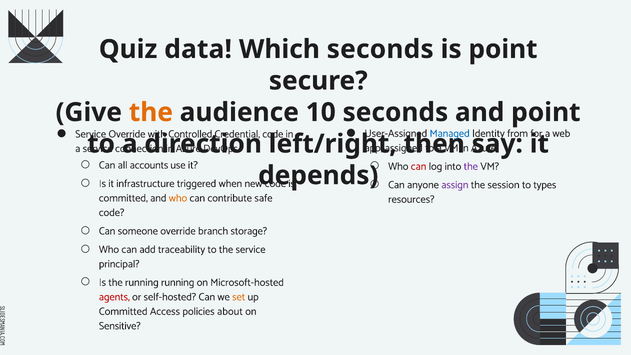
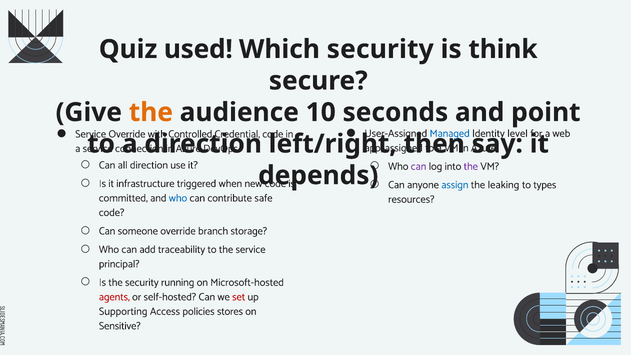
data: data -> used
Which seconds: seconds -> security
is point: point -> think
from: from -> level
all accounts: accounts -> direction
can at (419, 166) colour: red -> purple
assign colour: purple -> blue
session: session -> leaking
who at (178, 198) colour: orange -> blue
the running: running -> security
set colour: orange -> red
Committed at (123, 311): Committed -> Supporting
about: about -> stores
